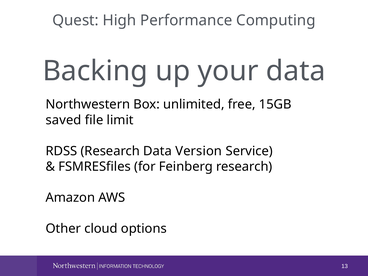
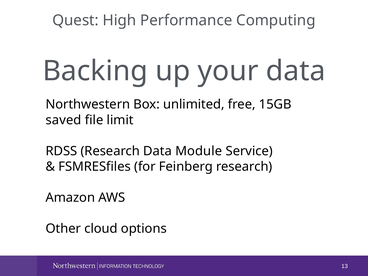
Version: Version -> Module
